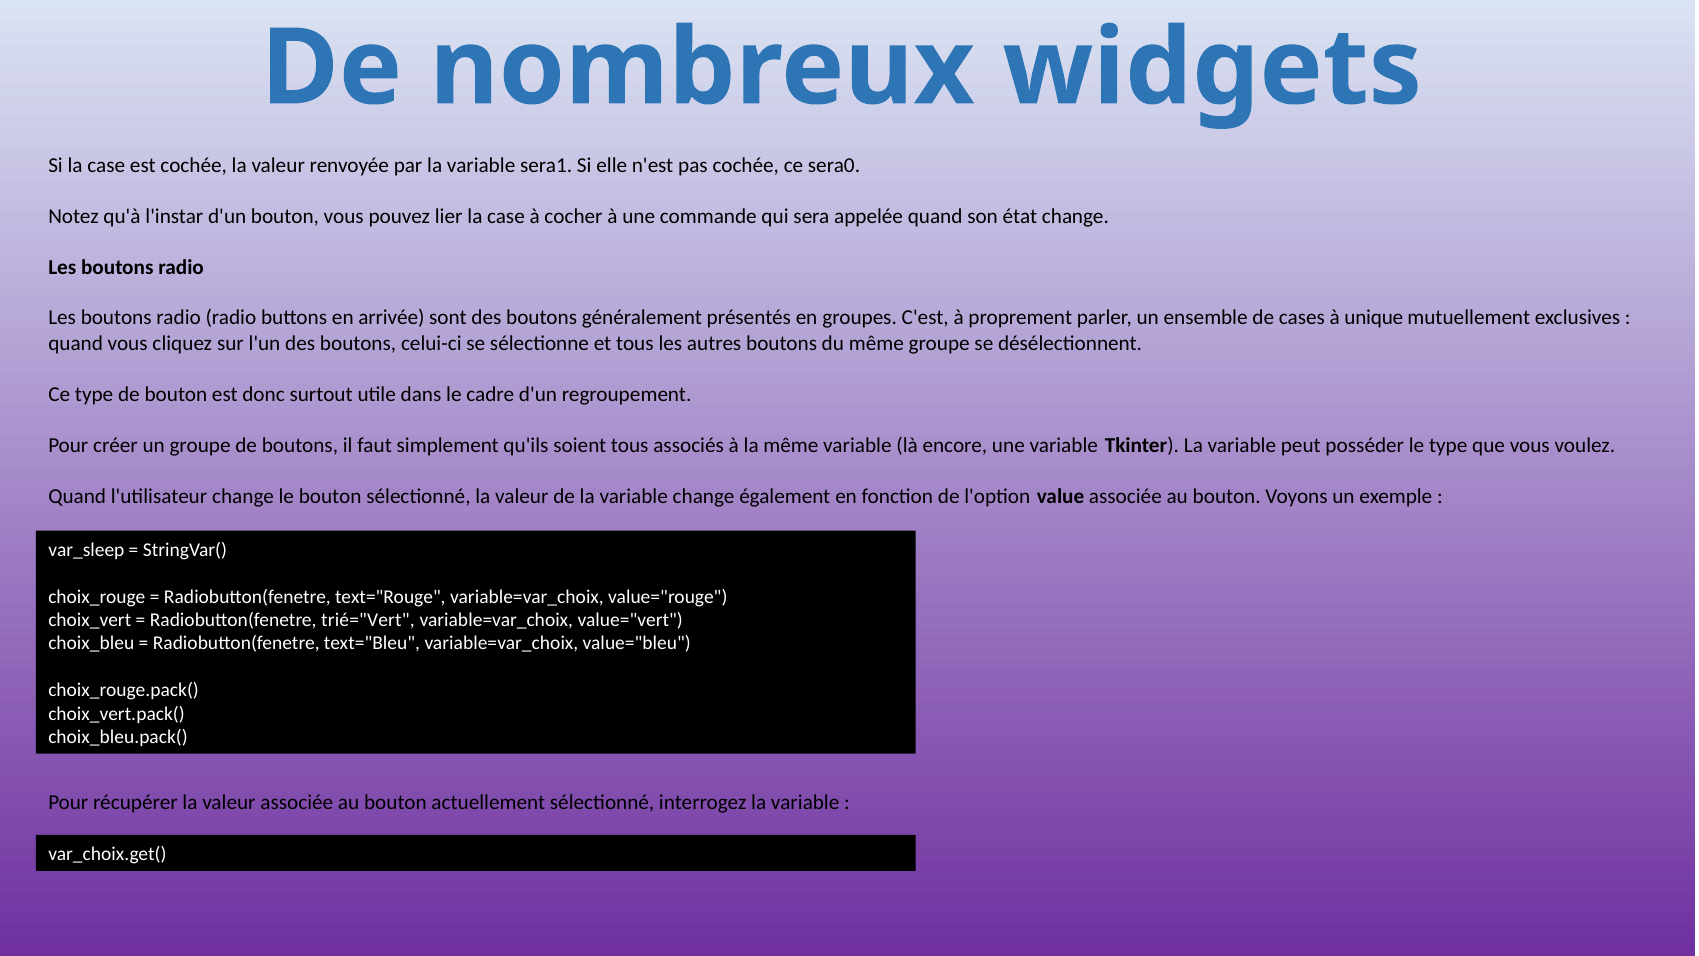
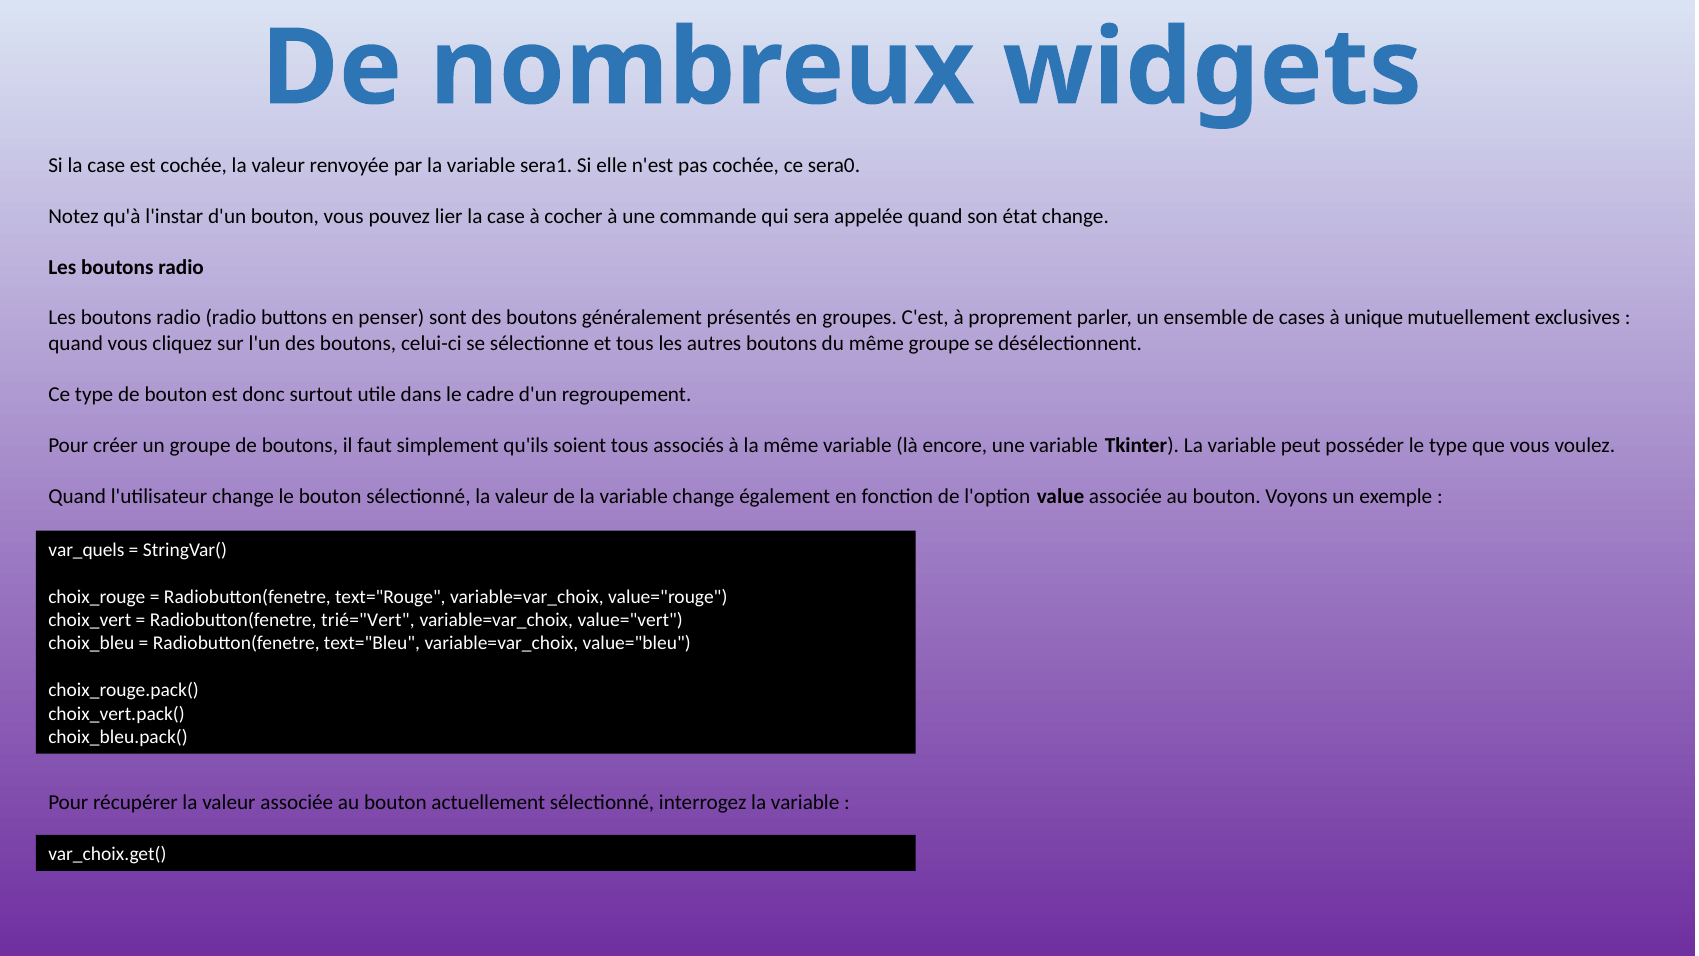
arrivée: arrivée -> penser
var_sleep: var_sleep -> var_quels
